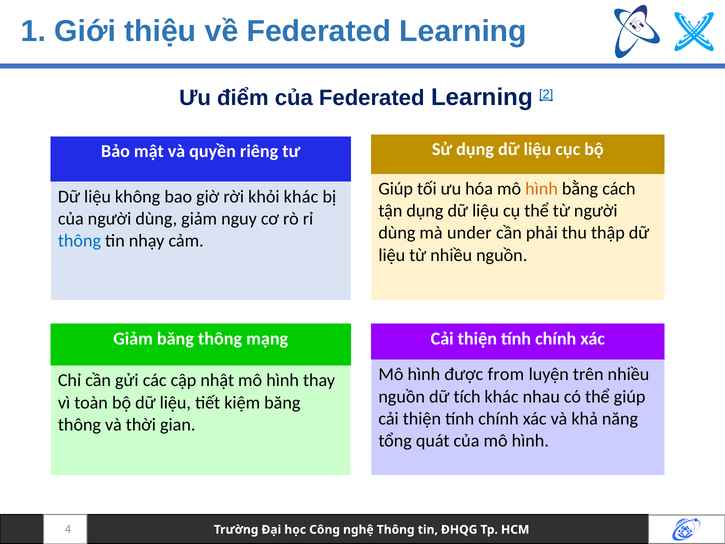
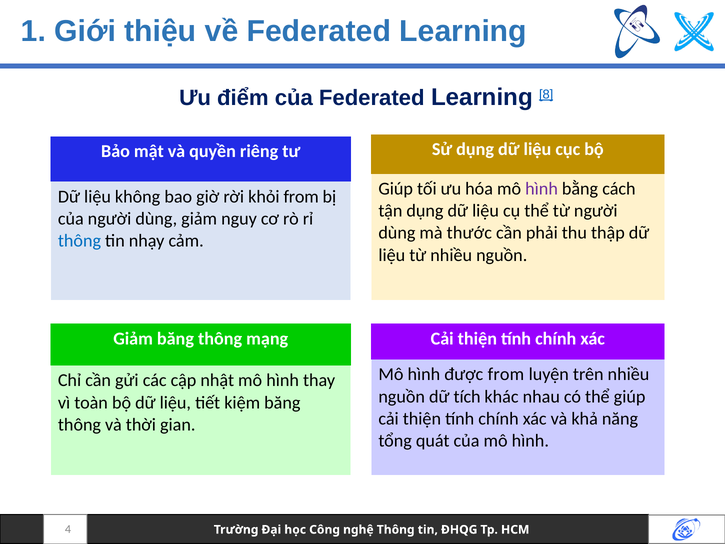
2: 2 -> 8
hình at (542, 189) colour: orange -> purple
khỏi khác: khác -> from
under: under -> thước
